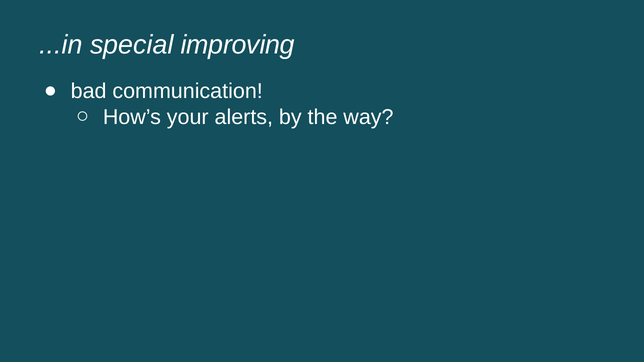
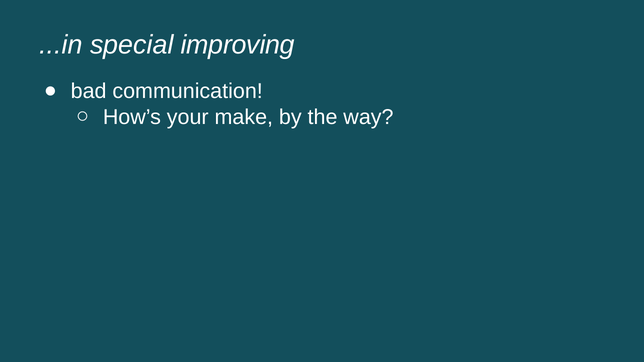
alerts: alerts -> make
